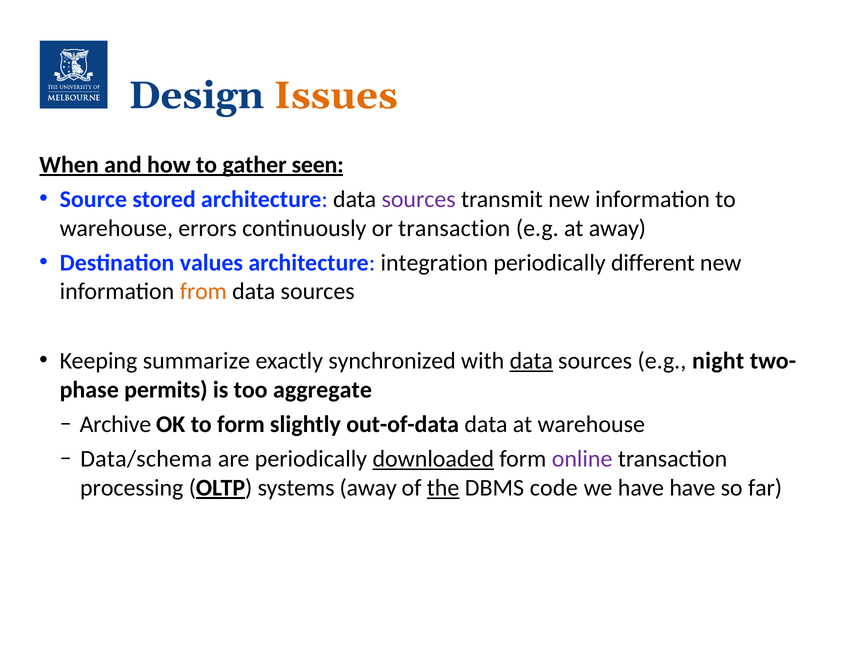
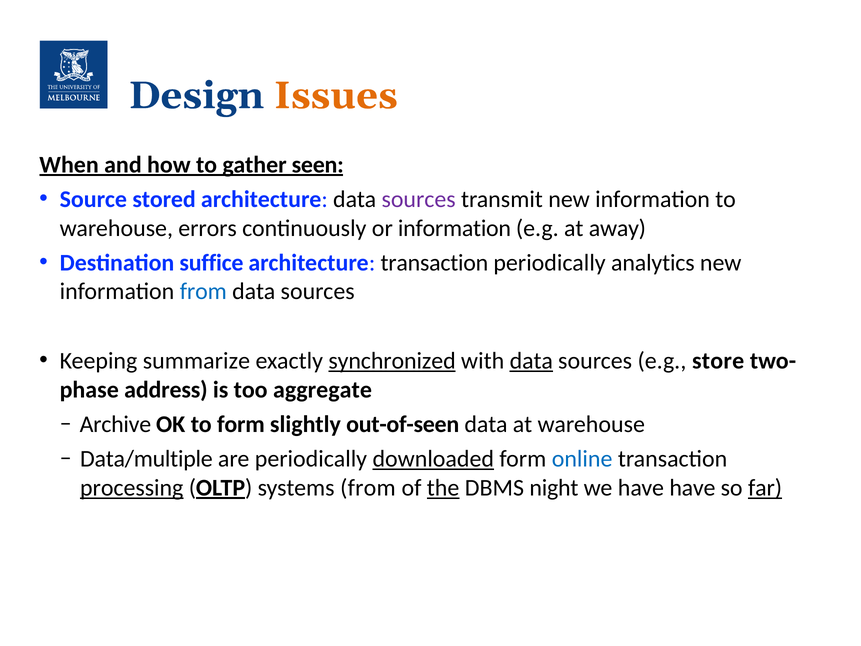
or transaction: transaction -> information
values: values -> suffice
architecture integration: integration -> transaction
different: different -> analytics
from at (203, 291) colour: orange -> blue
synchronized underline: none -> present
night: night -> store
permits: permits -> address
out-of-data: out-of-data -> out-of-seen
Data/schema: Data/schema -> Data/multiple
online colour: purple -> blue
processing underline: none -> present
systems away: away -> from
code: code -> night
far underline: none -> present
